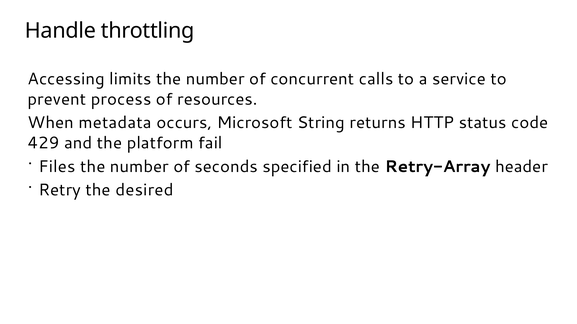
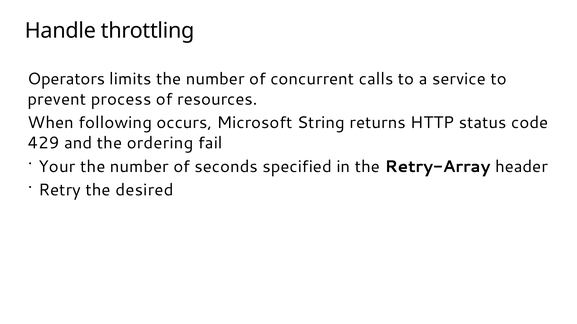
Accessing: Accessing -> Operators
metadata: metadata -> following
platform: platform -> ordering
Files: Files -> Your
